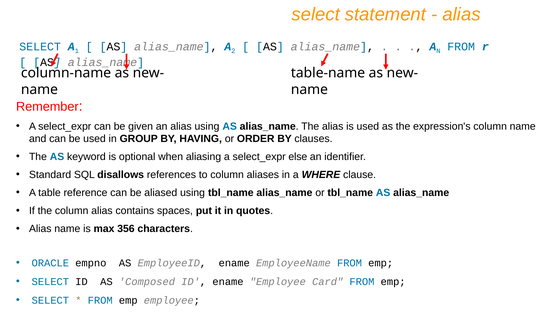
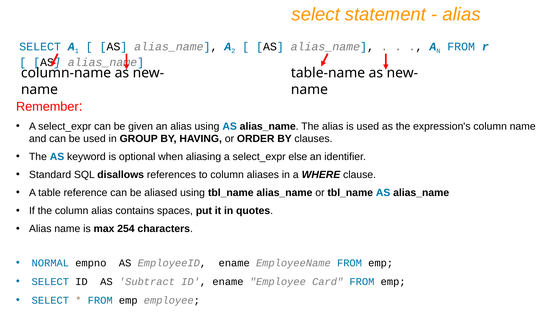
356: 356 -> 254
ORACLE: ORACLE -> NORMAL
Composed: Composed -> Subtract
